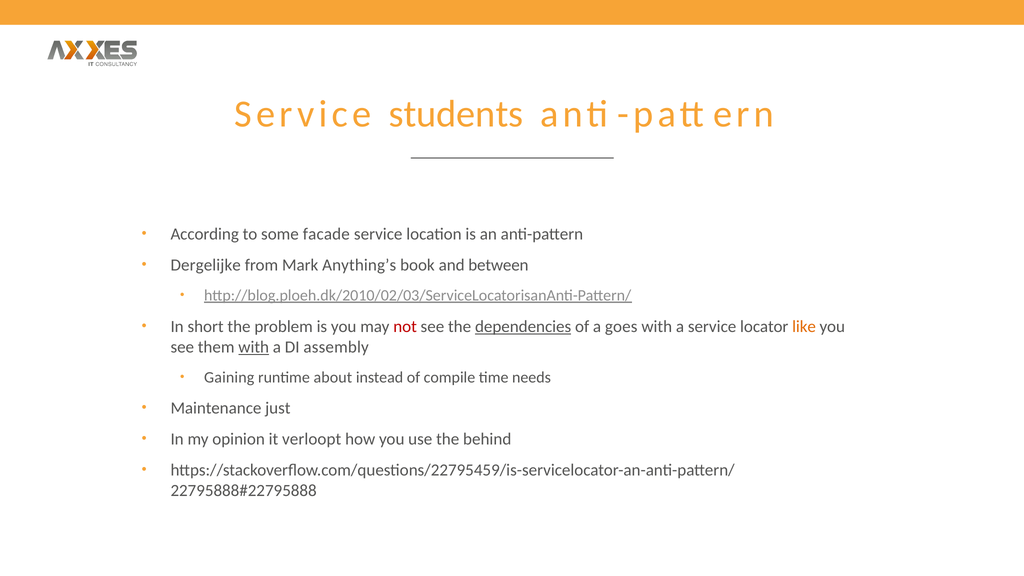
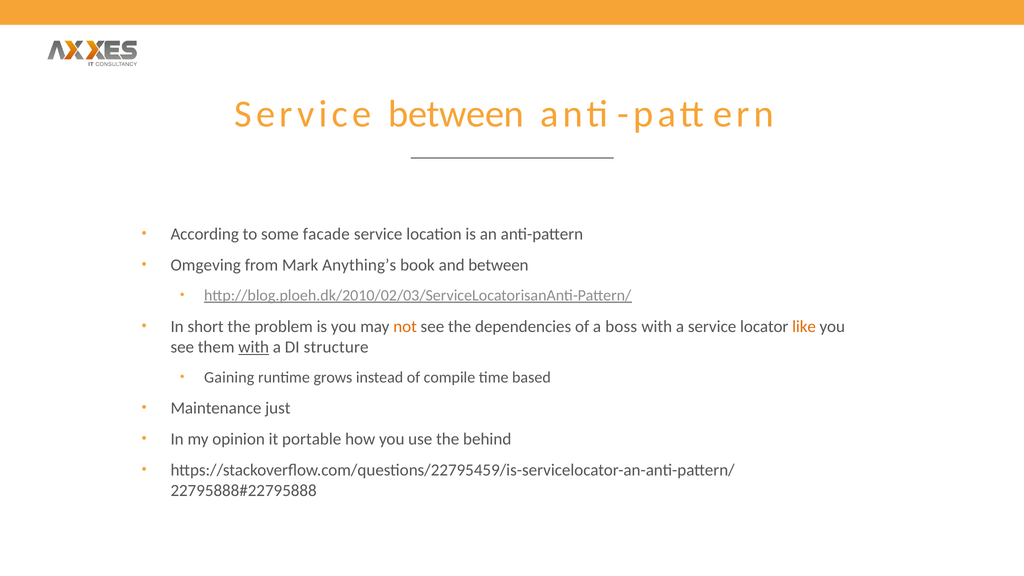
Service students: students -> between
Dergelijke: Dergelijke -> Omgeving
not colour: red -> orange
dependencies underline: present -> none
goes: goes -> boss
assembly: assembly -> structure
about: about -> grows
needs: needs -> based
verloopt: verloopt -> portable
